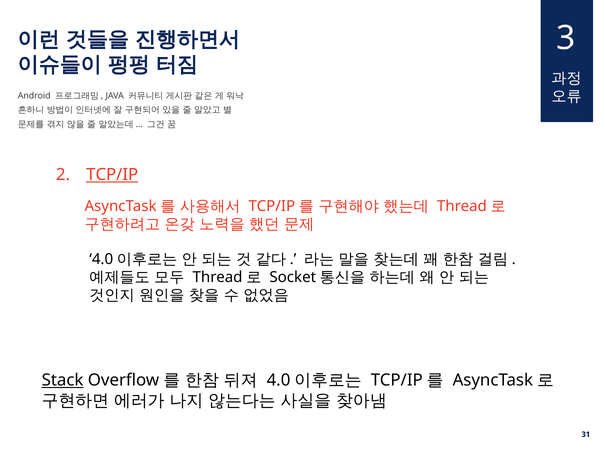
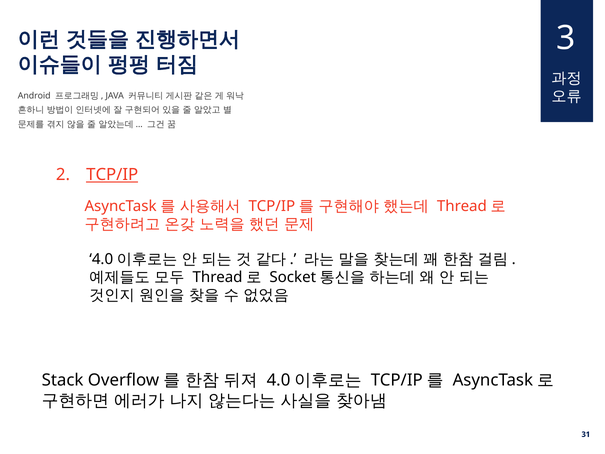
Stack underline: present -> none
